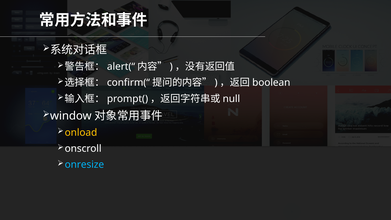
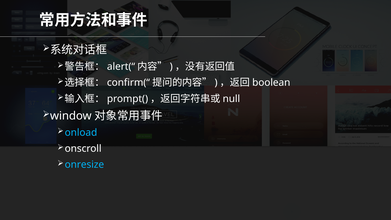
onload colour: yellow -> light blue
